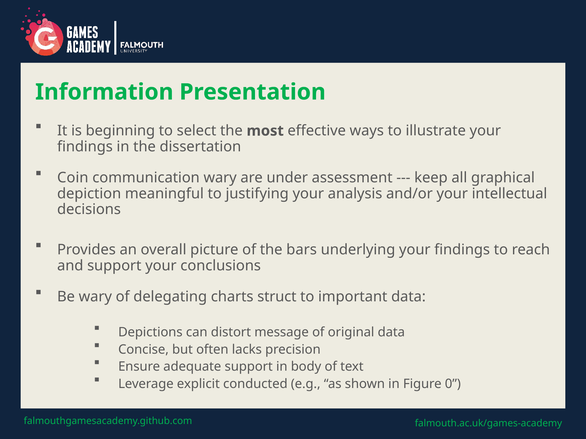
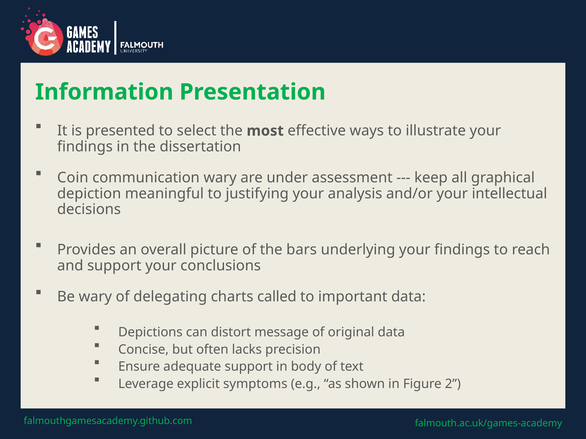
beginning: beginning -> presented
struct: struct -> called
conducted: conducted -> symptoms
0: 0 -> 2
